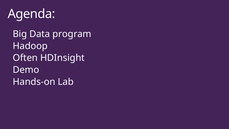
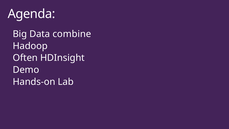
program: program -> combine
